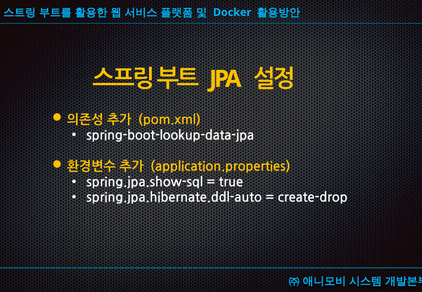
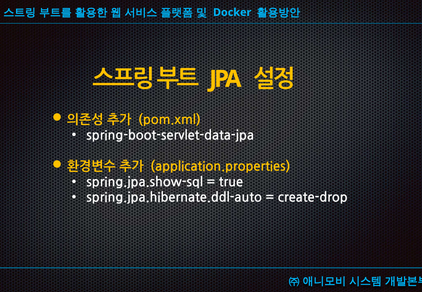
spring-boot-lookup-data-jpa: spring-boot-lookup-data-jpa -> spring-boot-servlet-data-jpa
